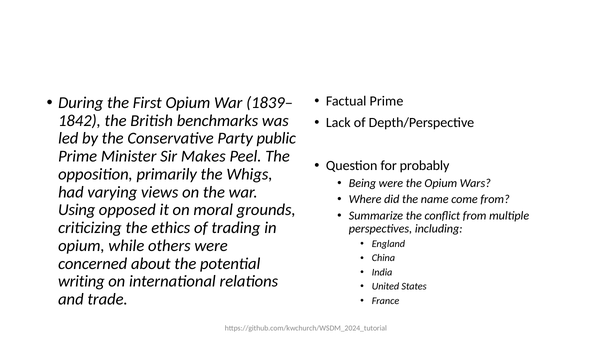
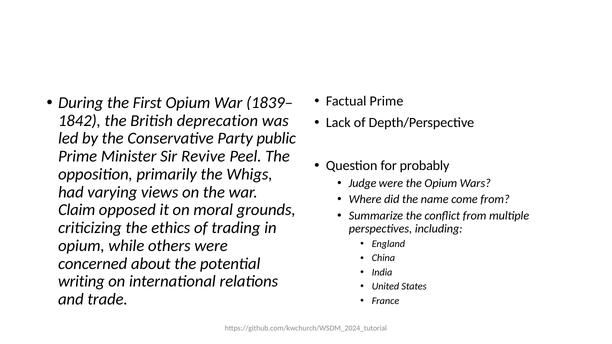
benchmarks: benchmarks -> deprecation
Makes: Makes -> Revive
Being: Being -> Judge
Using: Using -> Claim
